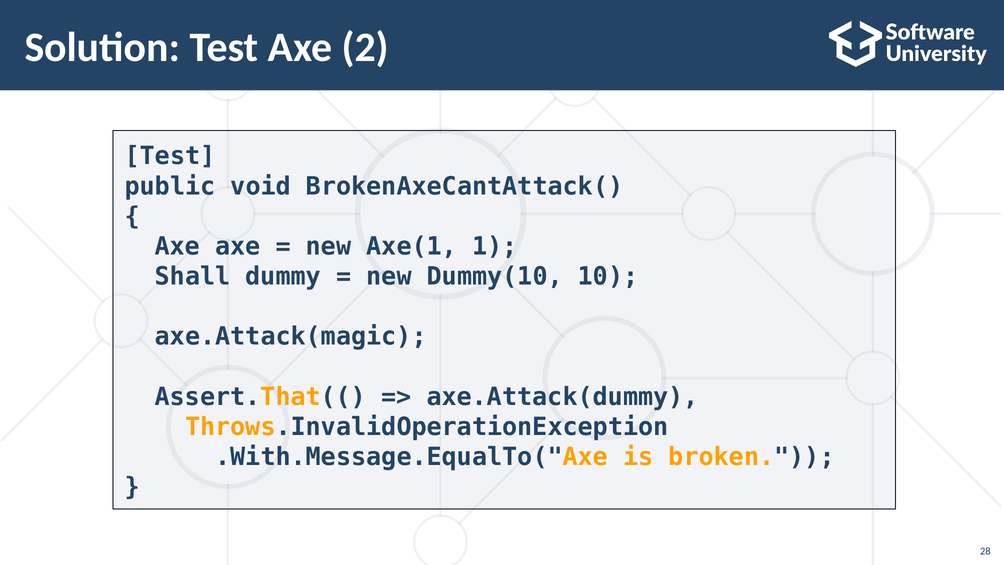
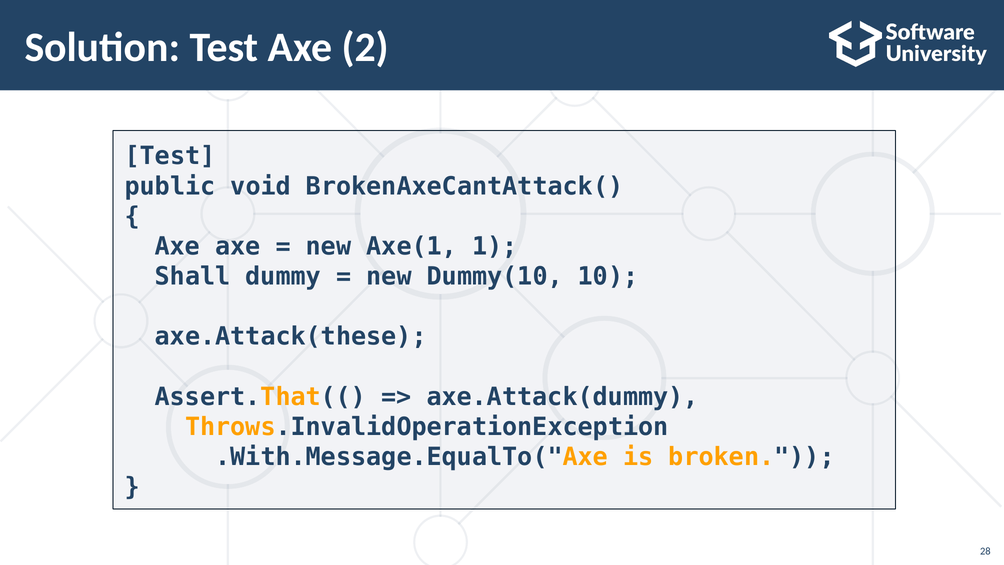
axe.Attack(magic: axe.Attack(magic -> axe.Attack(these
